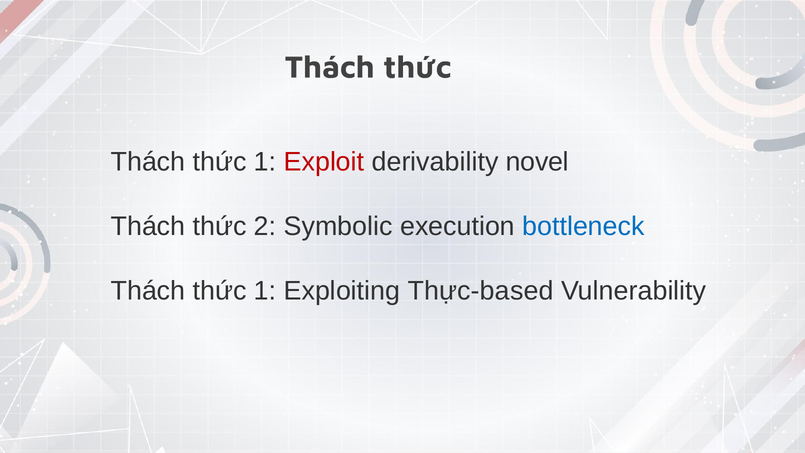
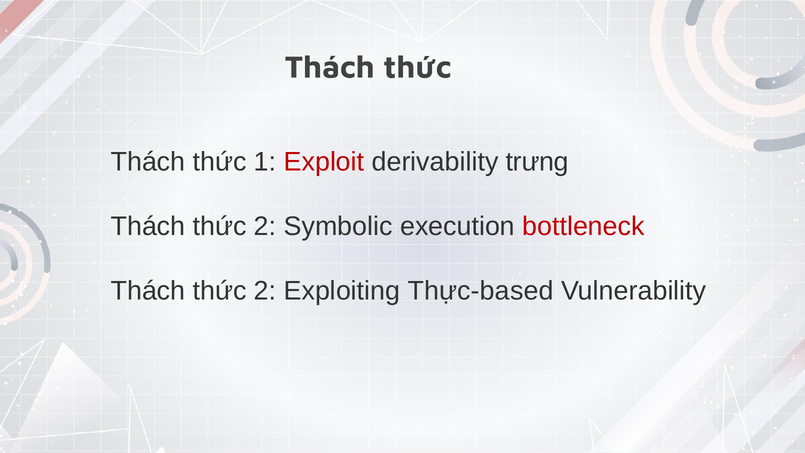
novel: novel -> trưng
bottleneck colour: blue -> red
1 at (265, 291): 1 -> 2
